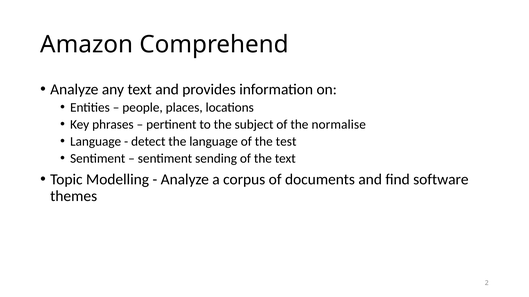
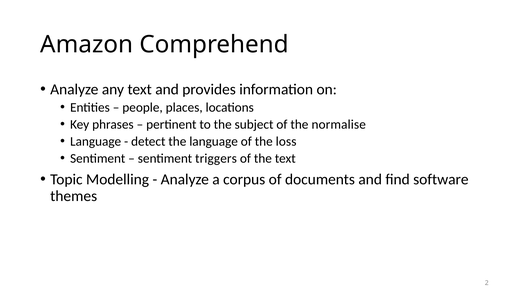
test: test -> loss
sending: sending -> triggers
